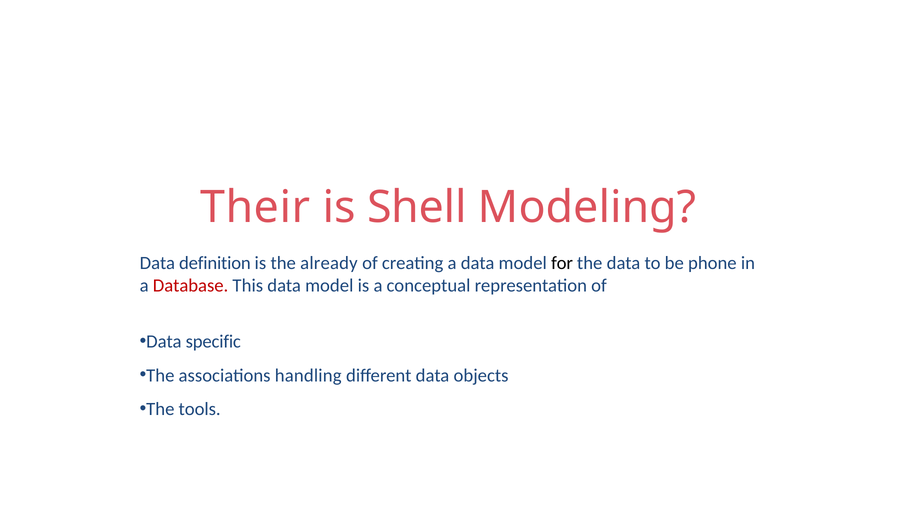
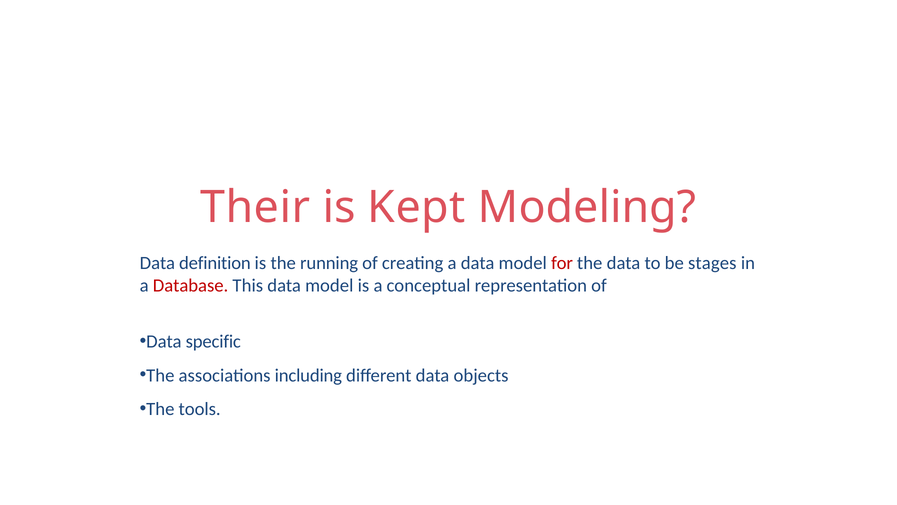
Shell: Shell -> Kept
already: already -> running
for colour: black -> red
phone: phone -> stages
handling: handling -> including
